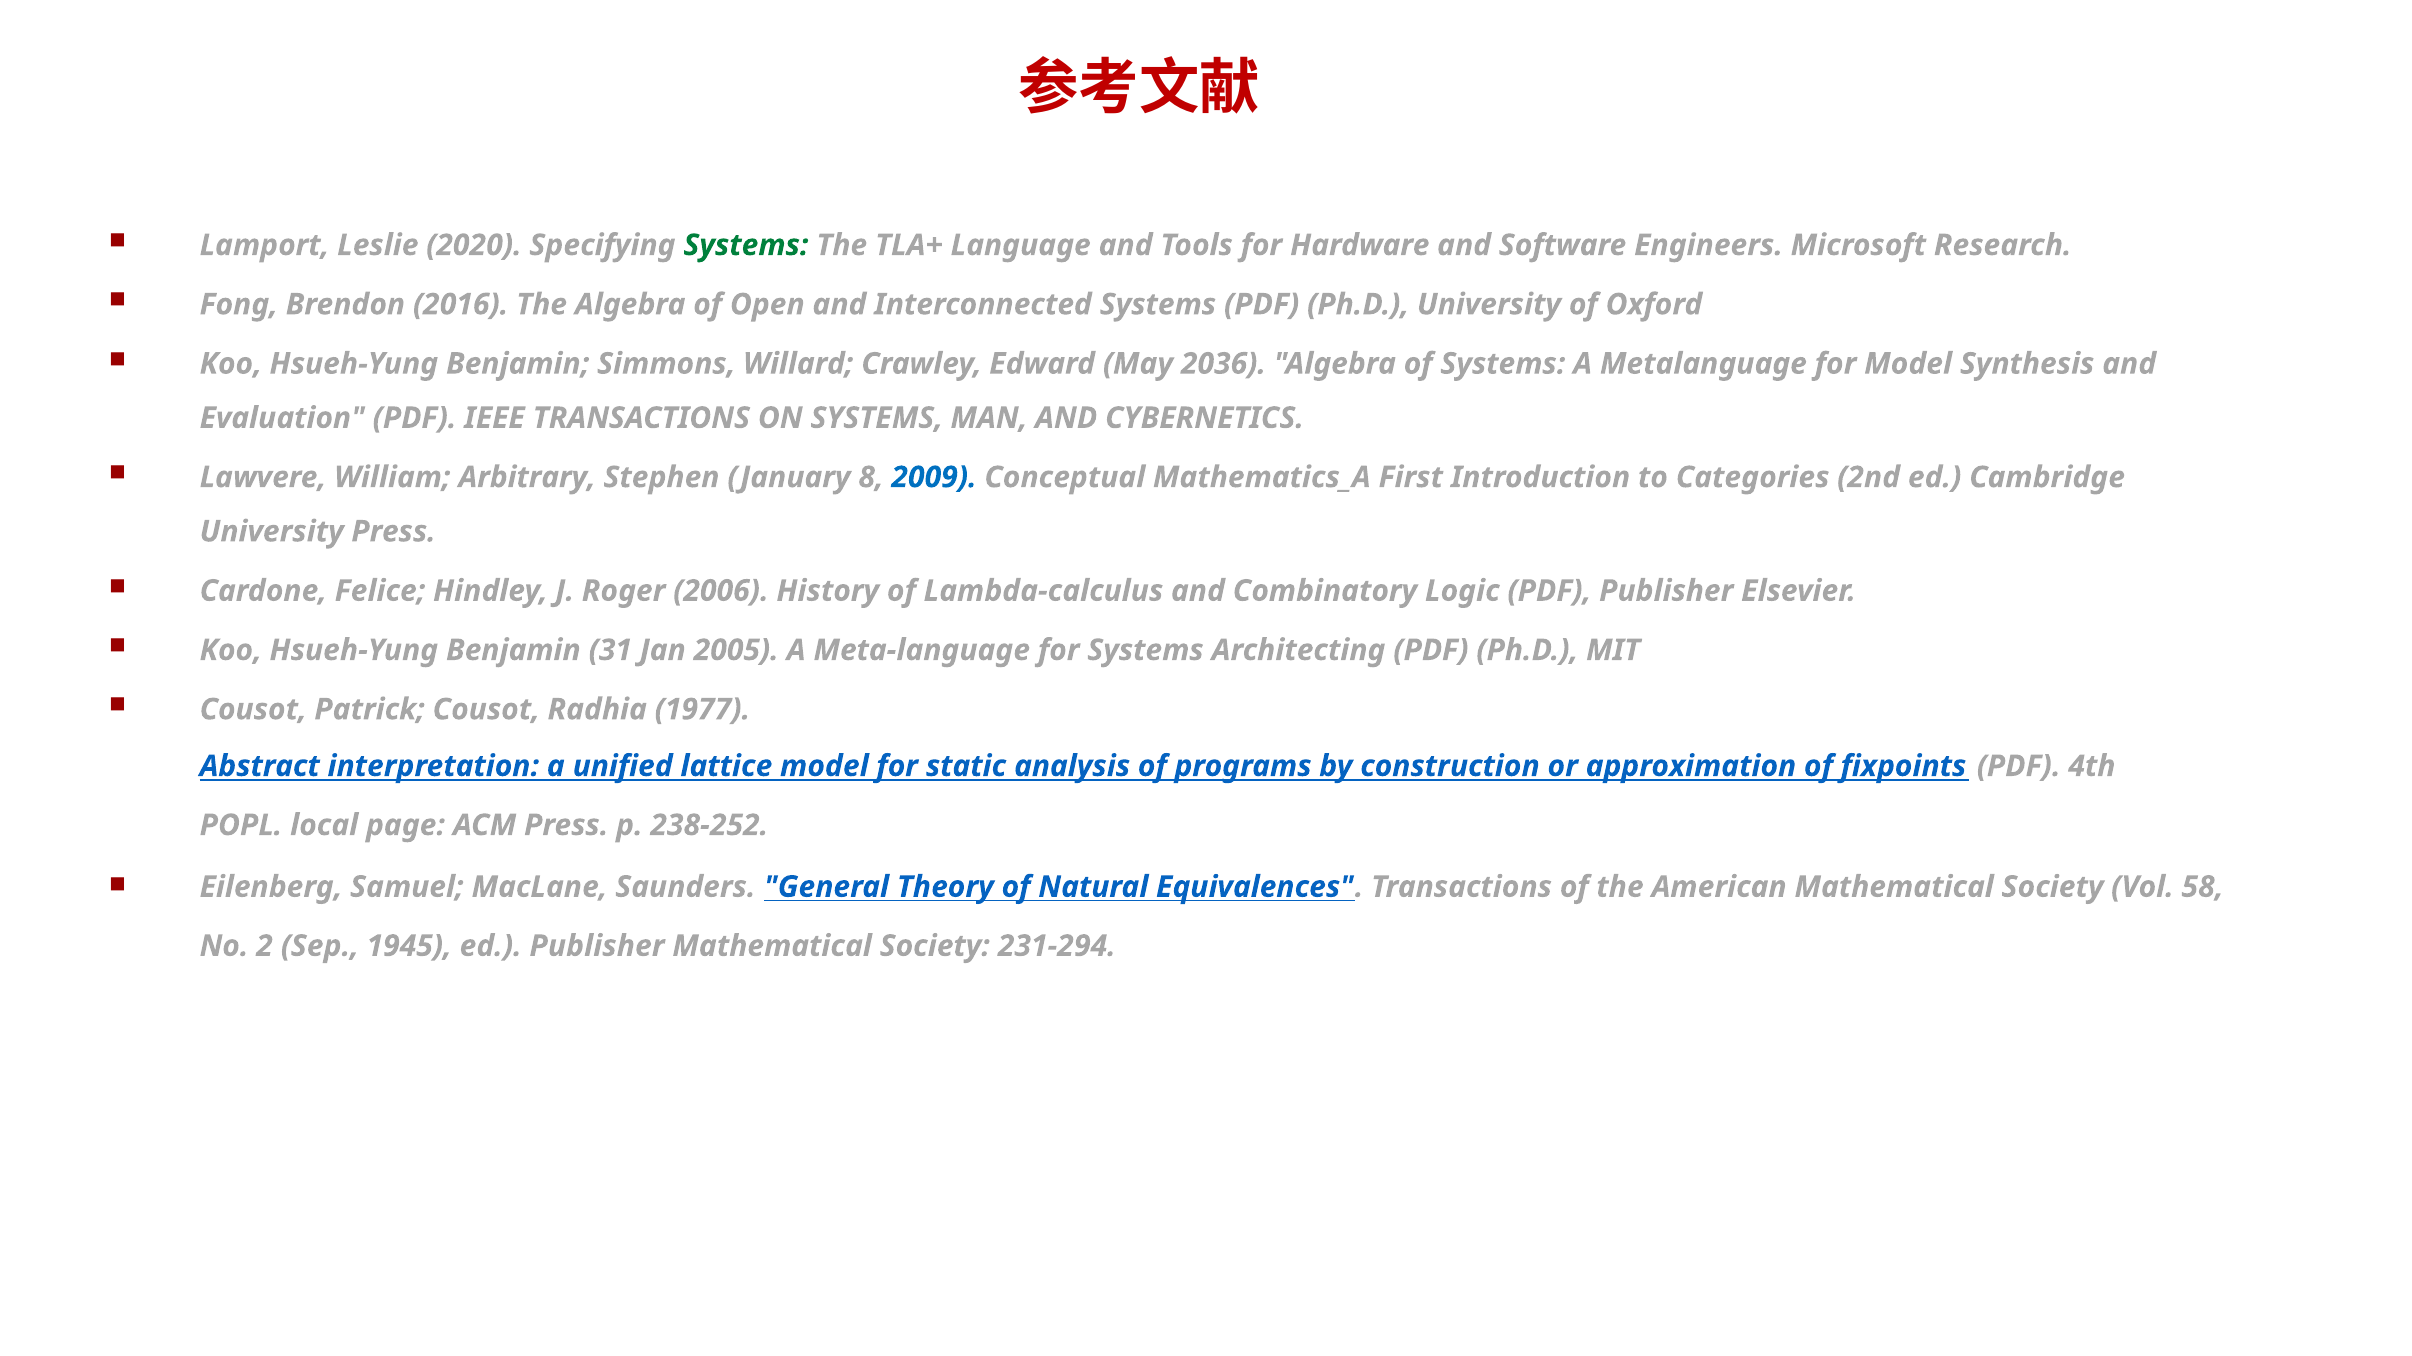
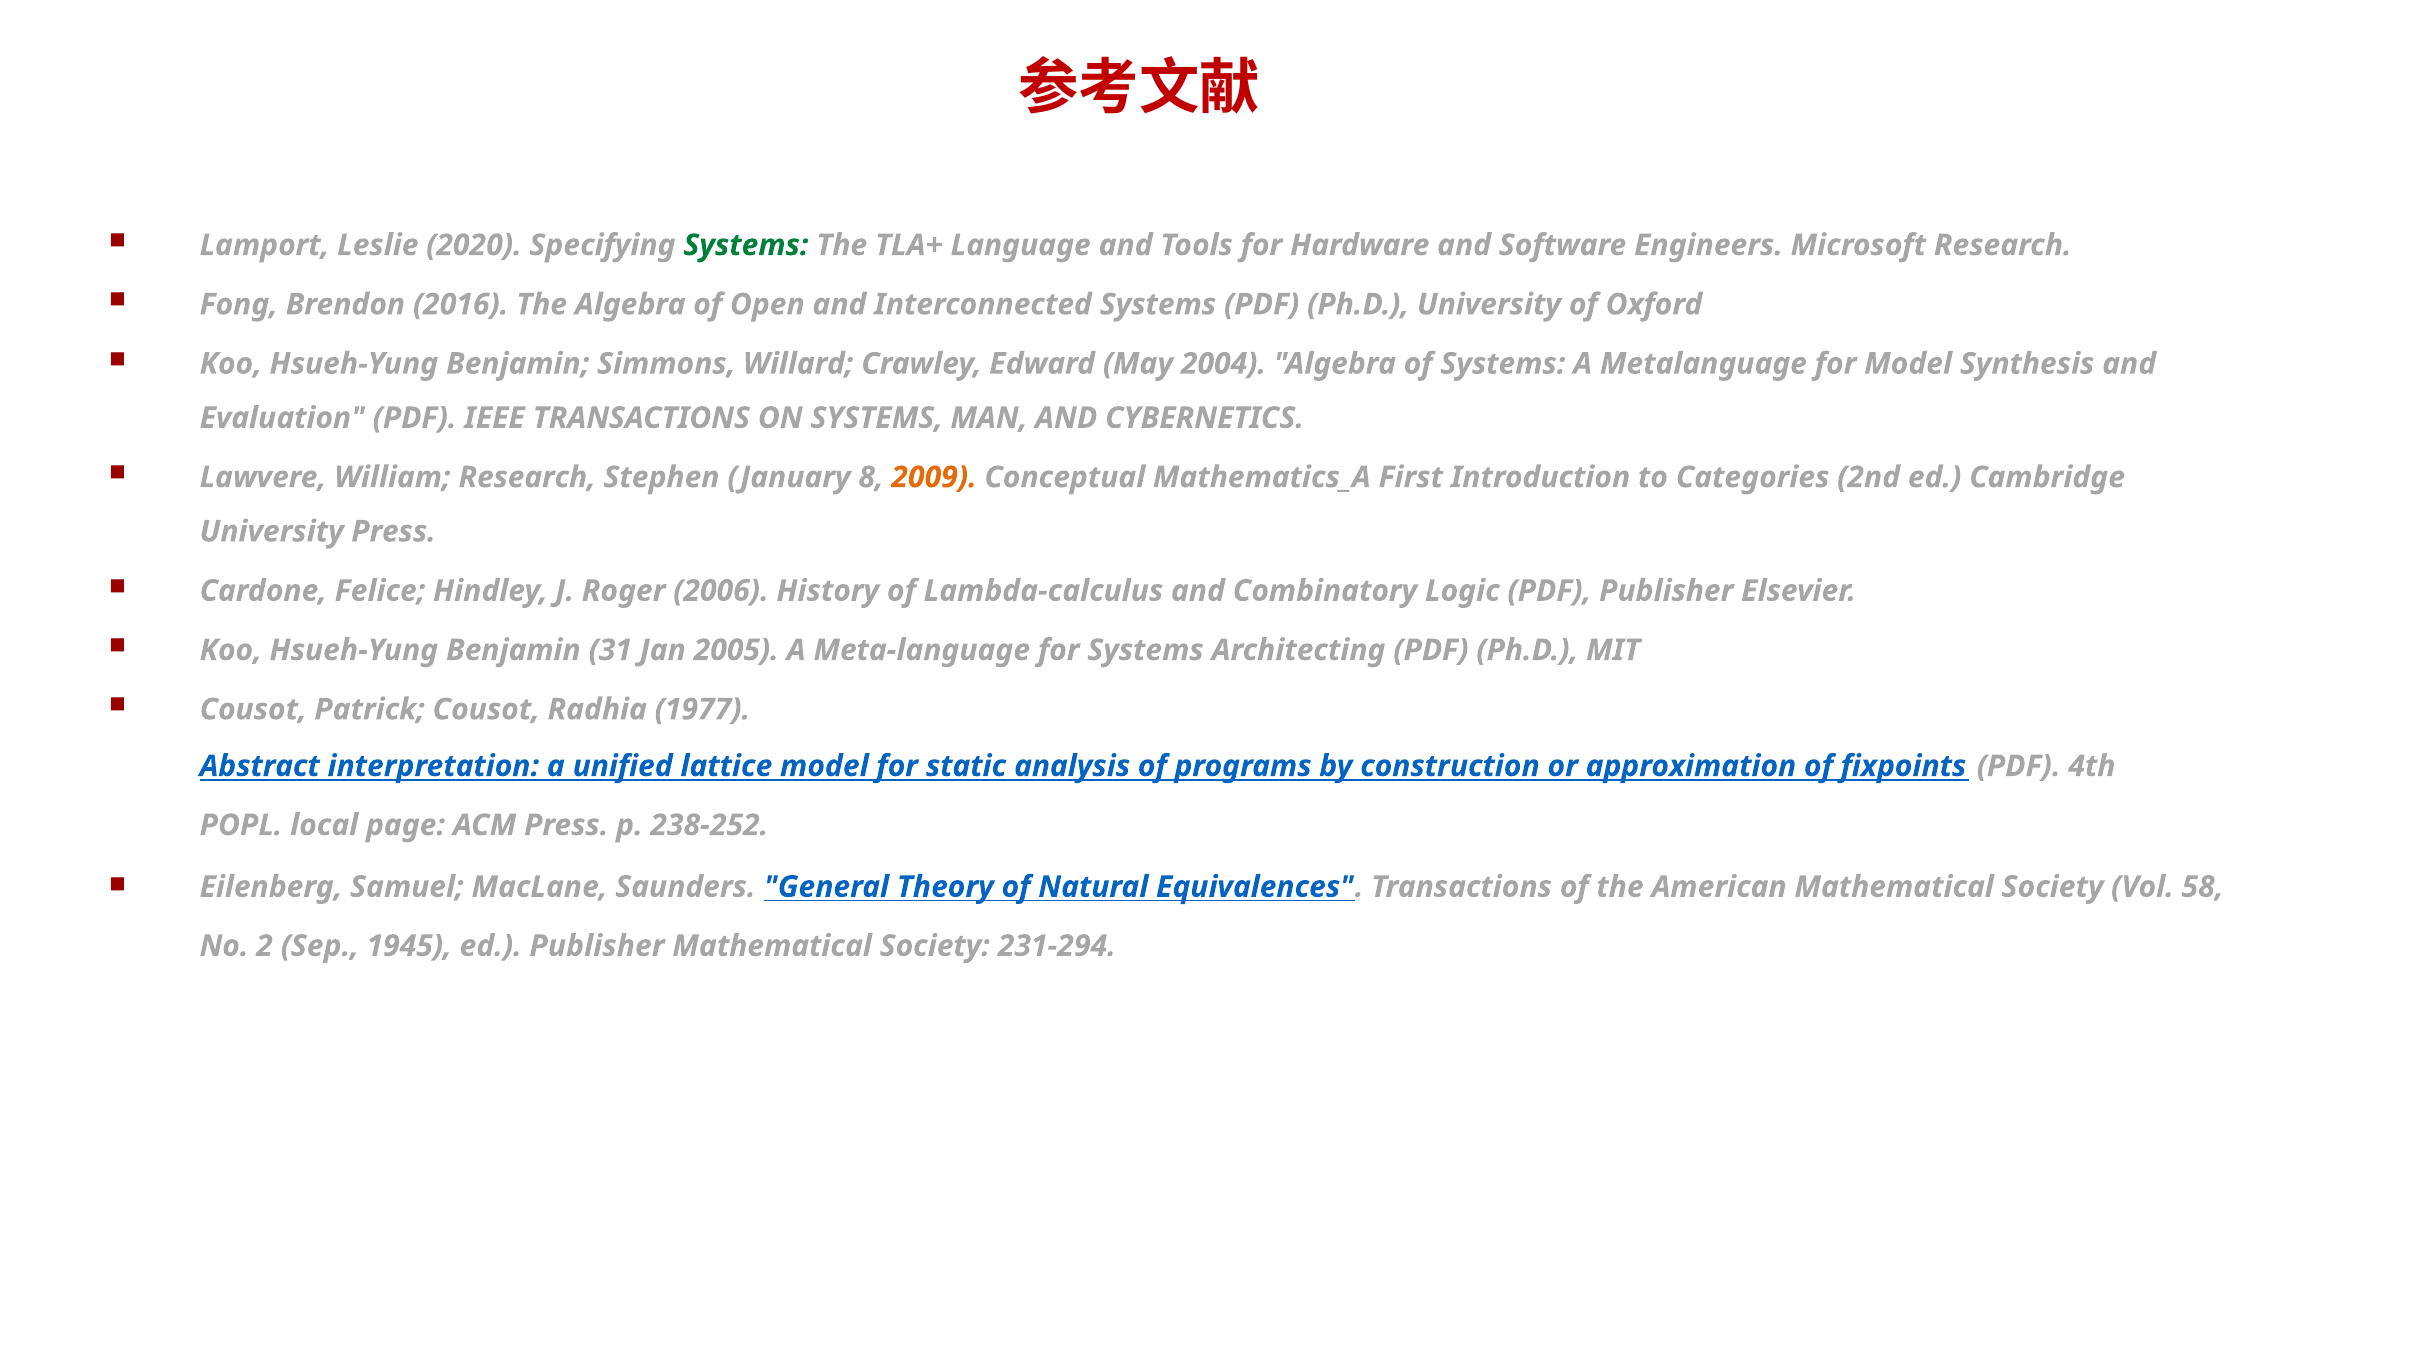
2036: 2036 -> 2004
William Arbitrary: Arbitrary -> Research
2009 colour: blue -> orange
